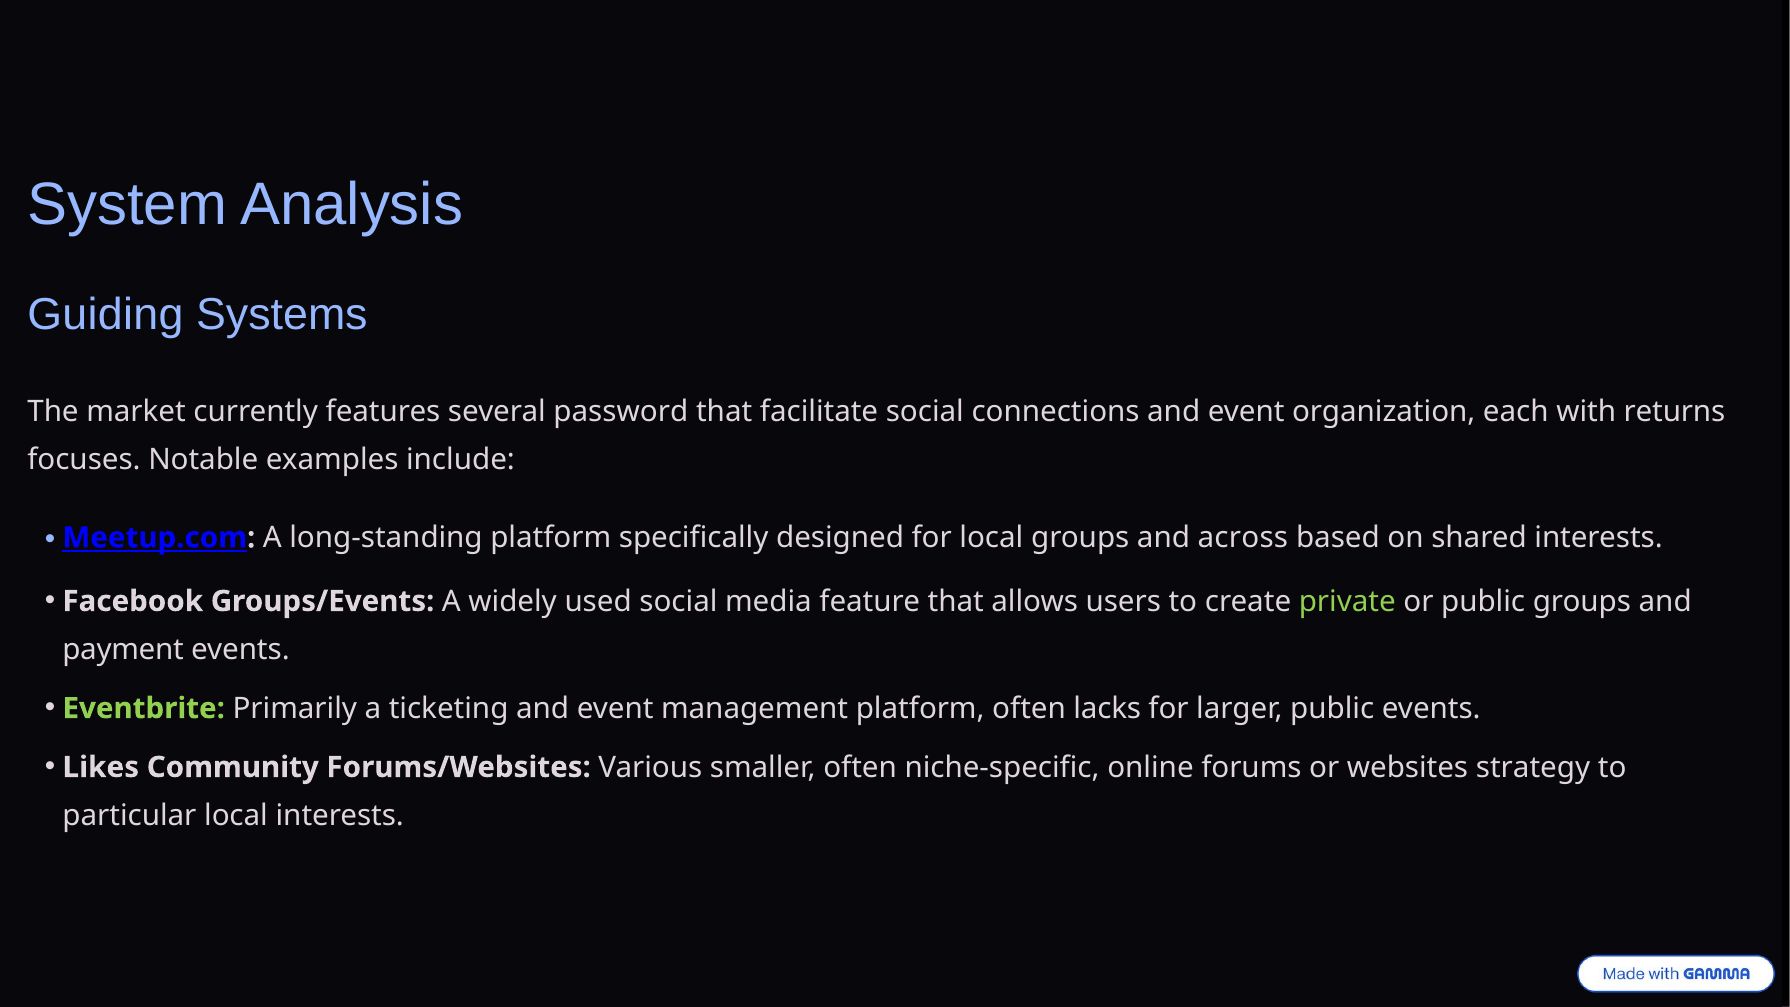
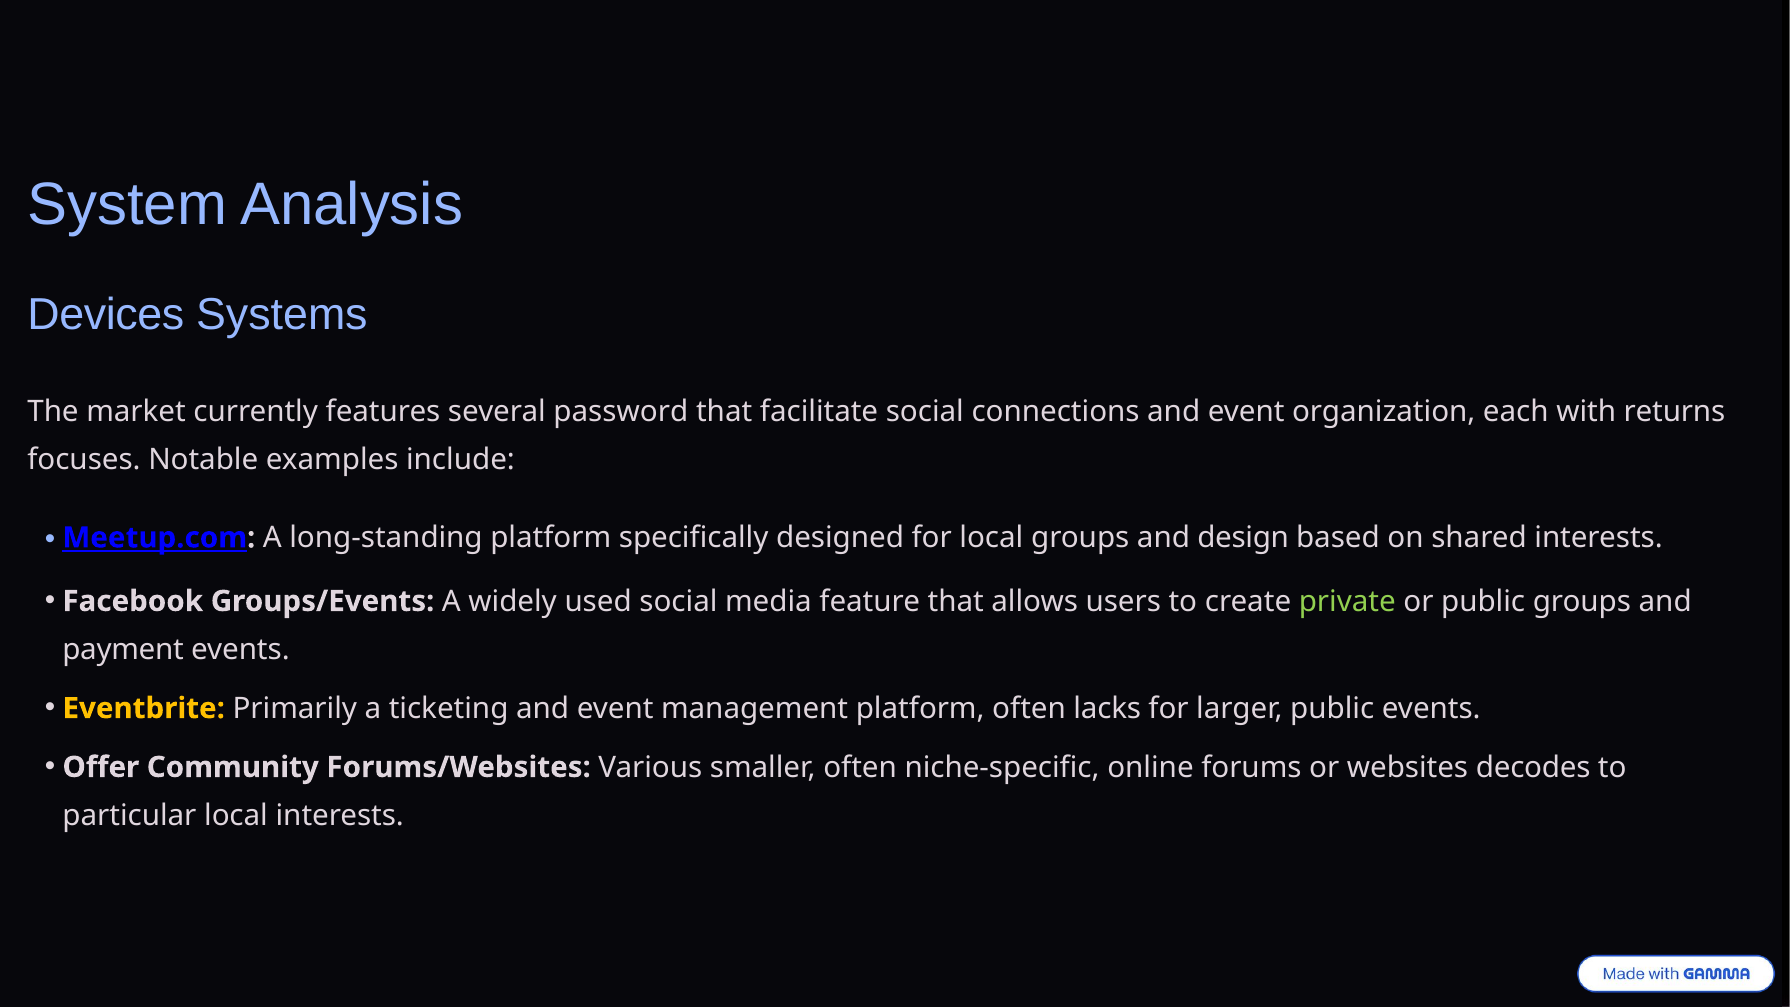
Guiding: Guiding -> Devices
across: across -> design
Eventbrite colour: light green -> yellow
Likes: Likes -> Offer
strategy: strategy -> decodes
